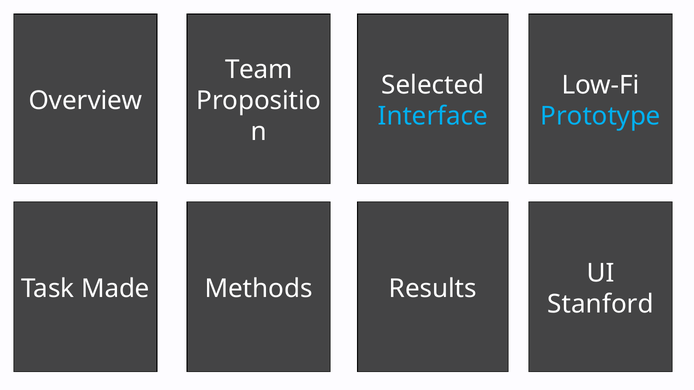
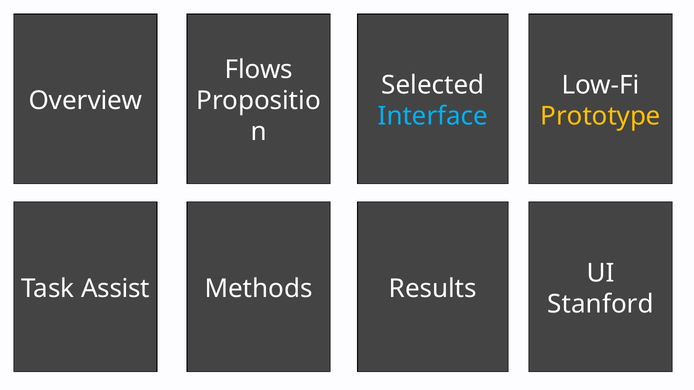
Team: Team -> Flows
Prototype colour: light blue -> yellow
Made: Made -> Assist
